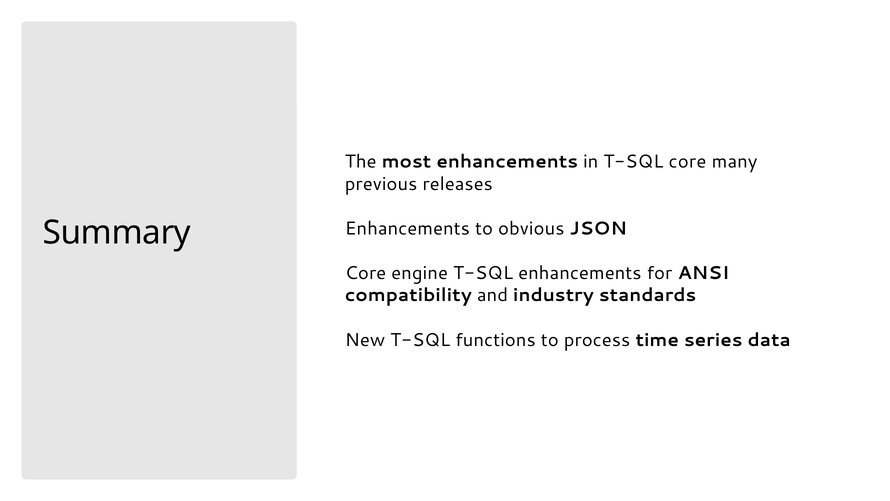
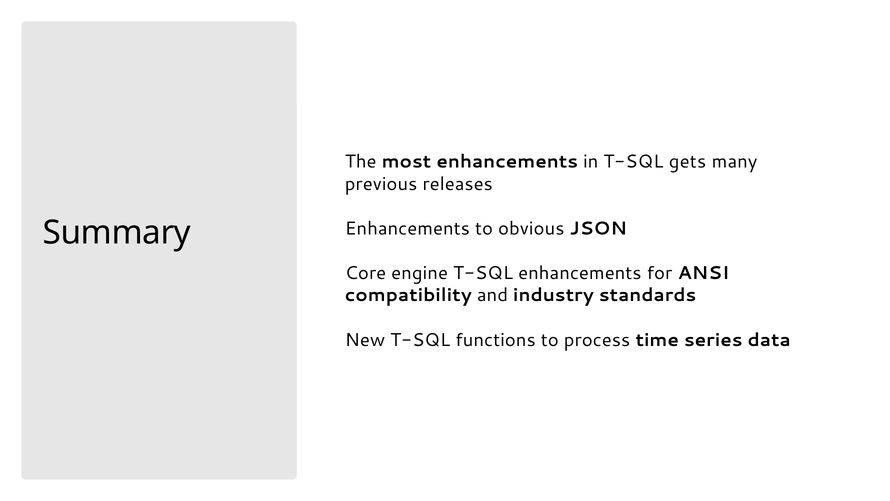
T-SQL core: core -> gets
